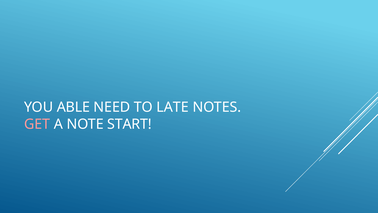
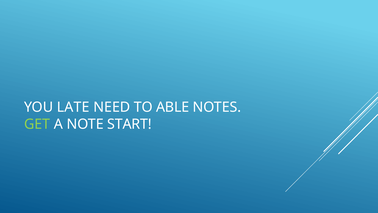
ABLE: ABLE -> LATE
LATE: LATE -> ABLE
GET colour: pink -> light green
